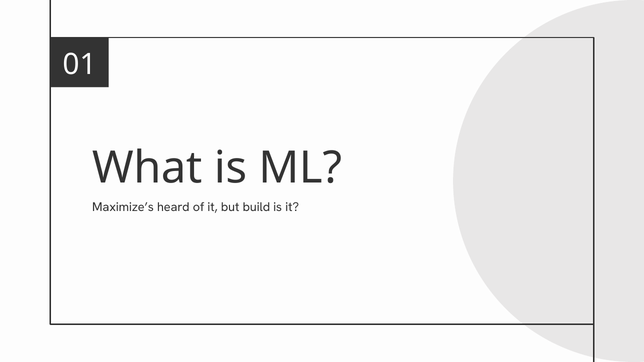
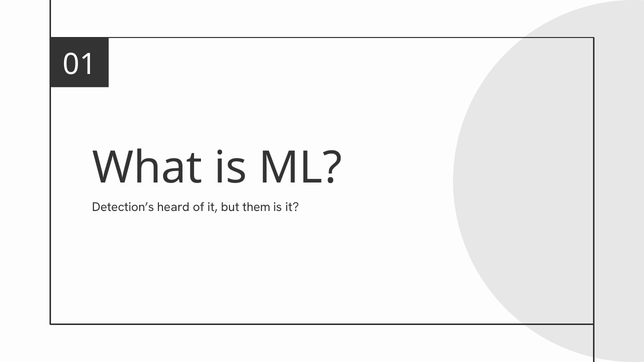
Maximize’s: Maximize’s -> Detection’s
build: build -> them
